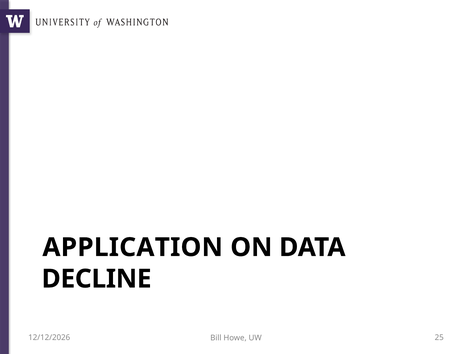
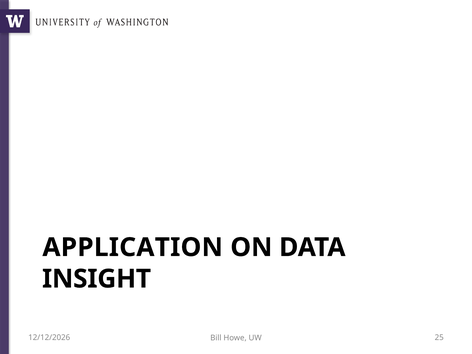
DECLINE: DECLINE -> INSIGHT
